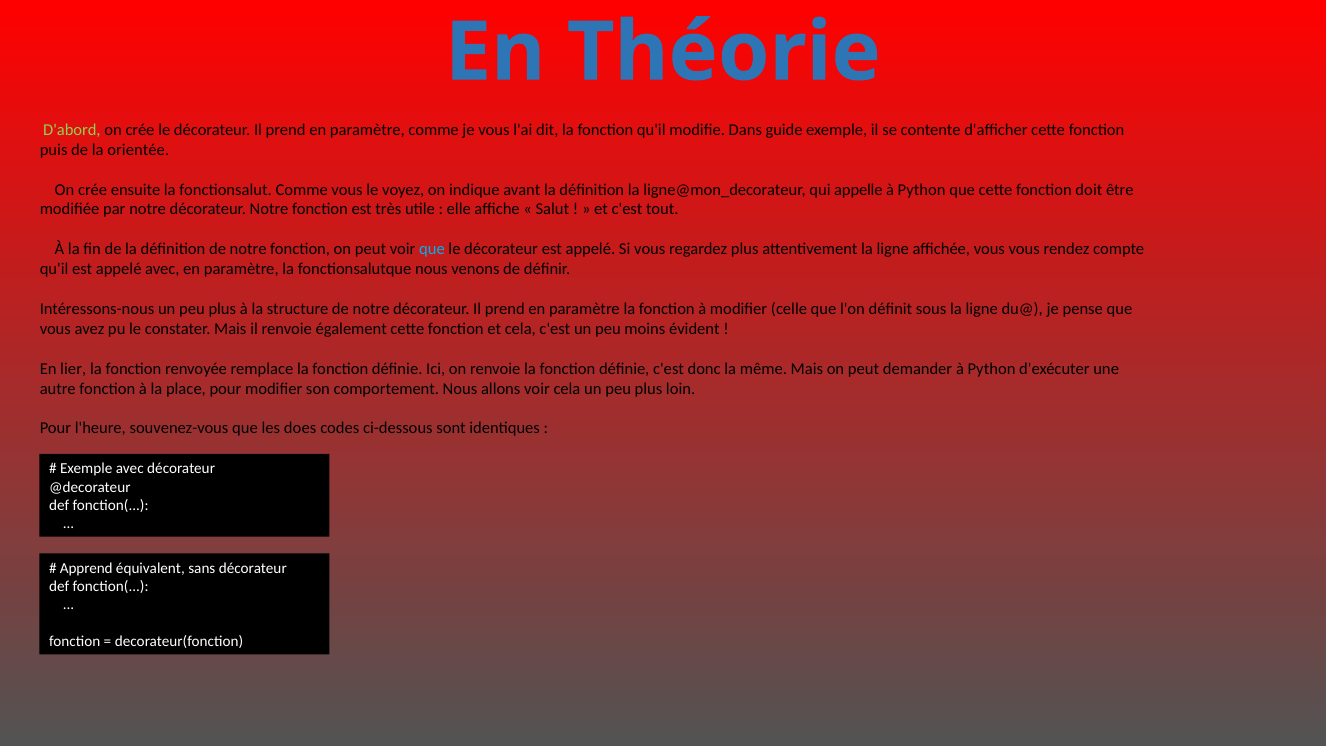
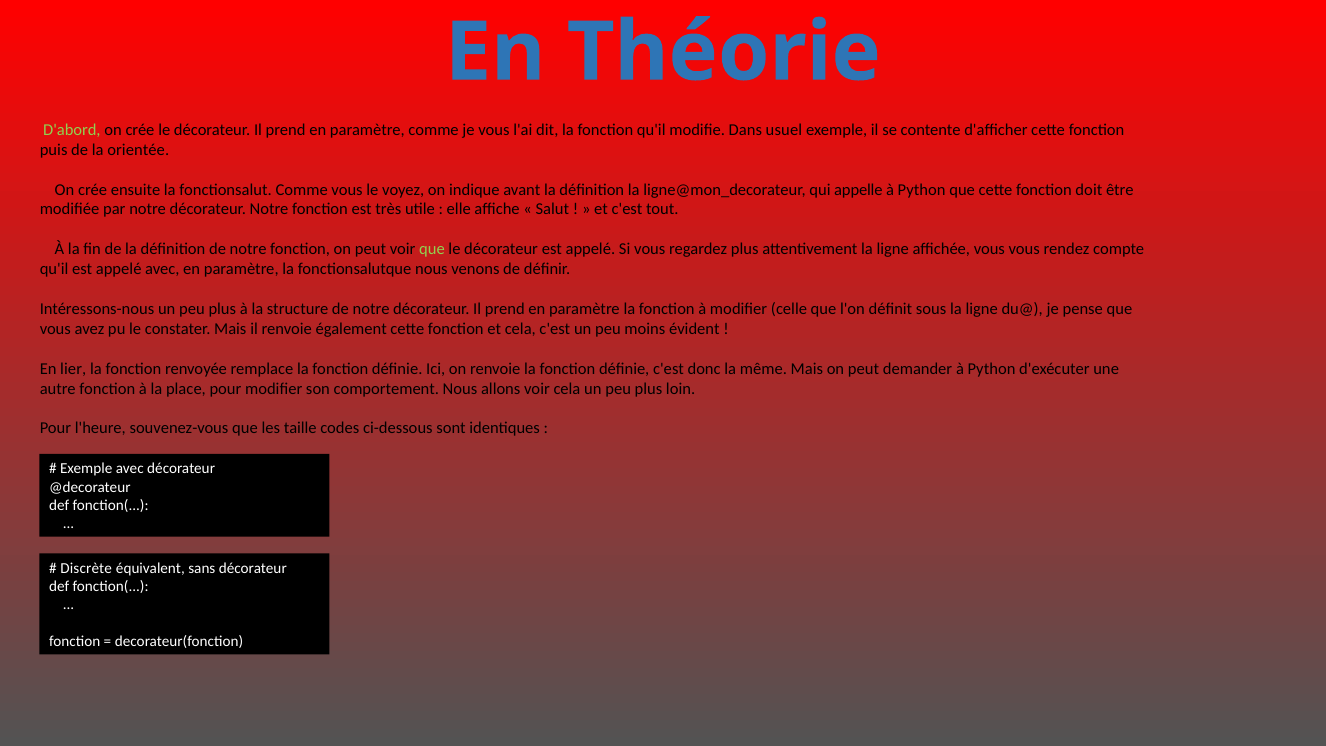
guide: guide -> usuel
que at (432, 249) colour: light blue -> light green
does: does -> taille
Apprend: Apprend -> Discrète
